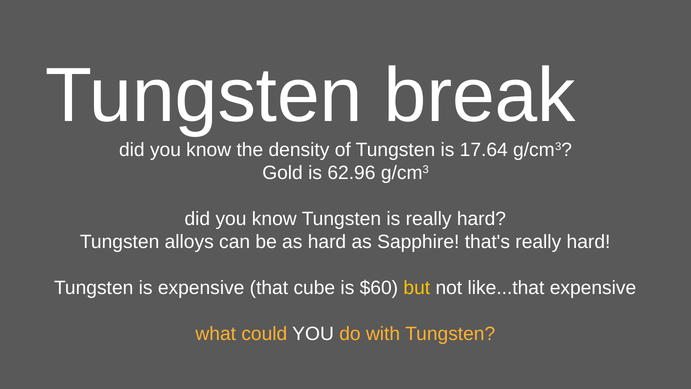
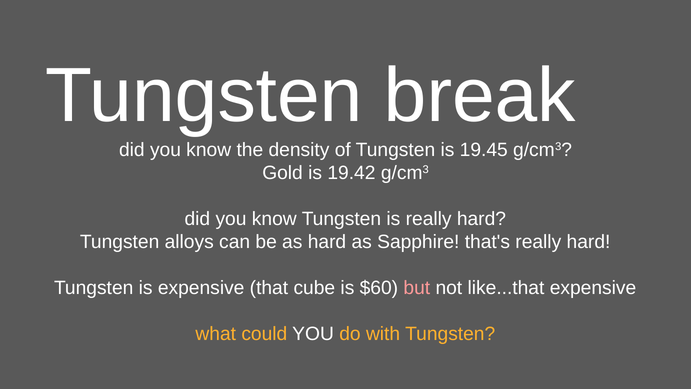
17.64: 17.64 -> 19.45
62.96: 62.96 -> 19.42
but colour: yellow -> pink
